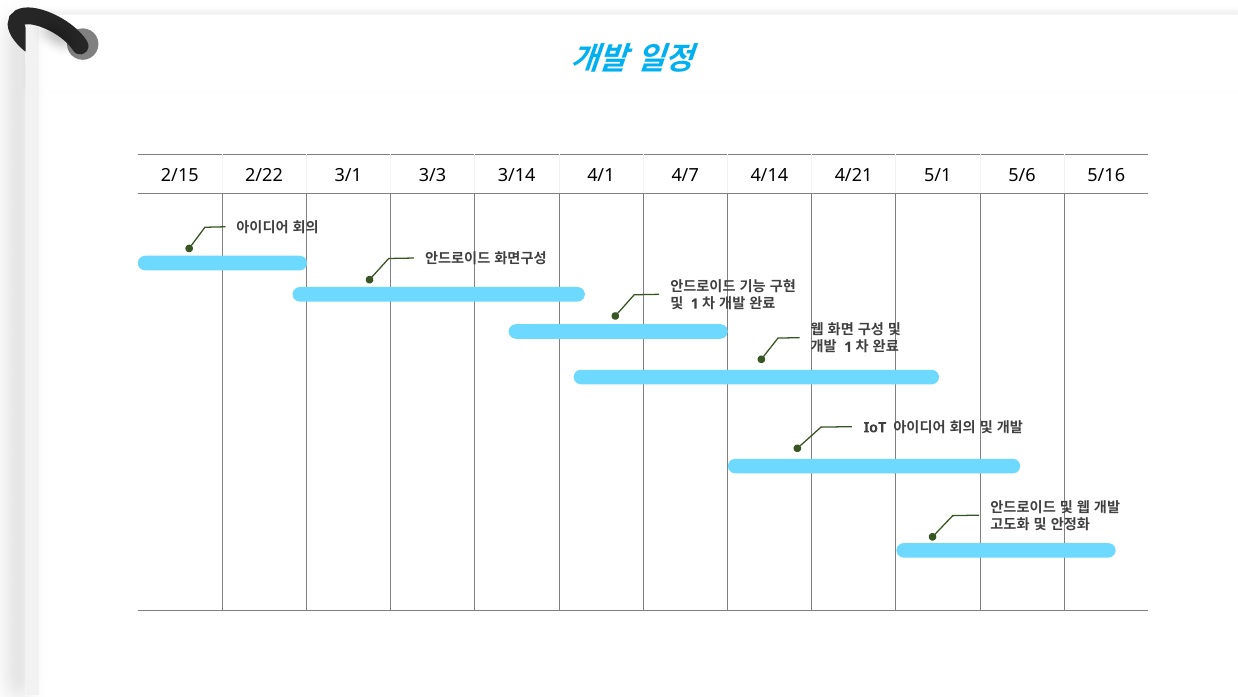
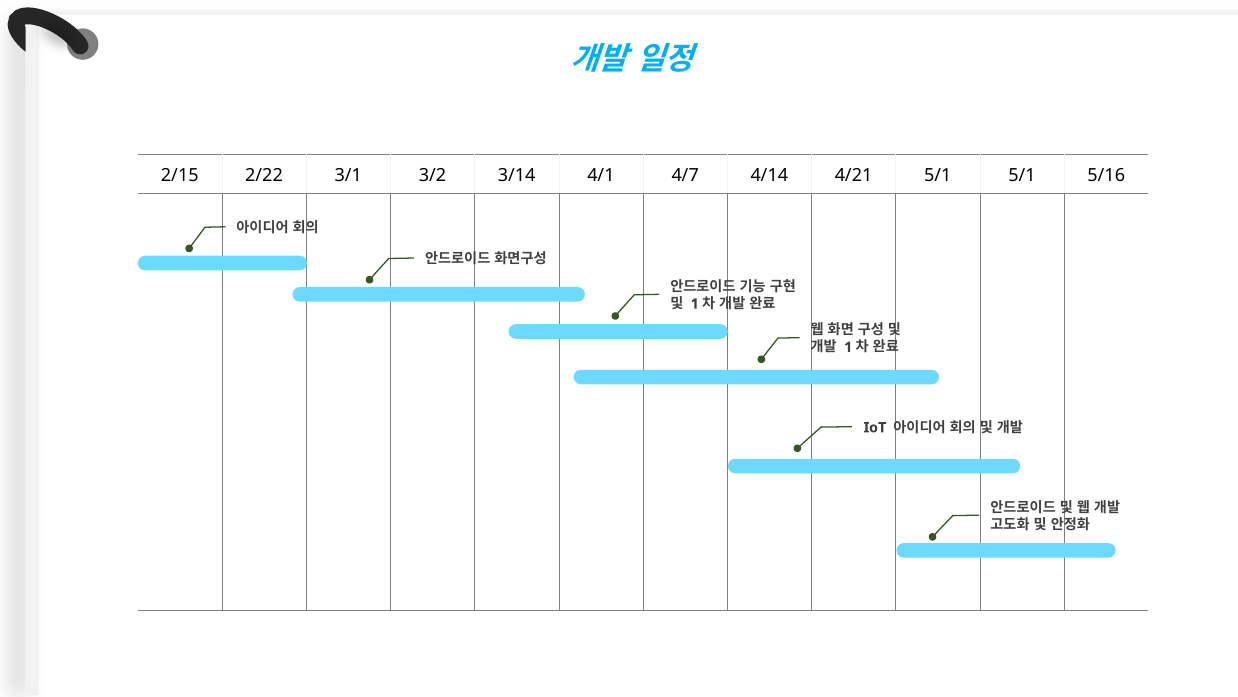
3/3: 3/3 -> 3/2
5/1 5/6: 5/6 -> 5/1
